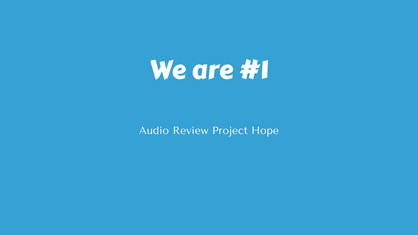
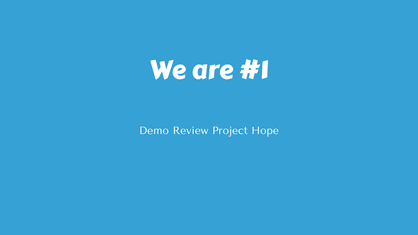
Audio: Audio -> Demo
